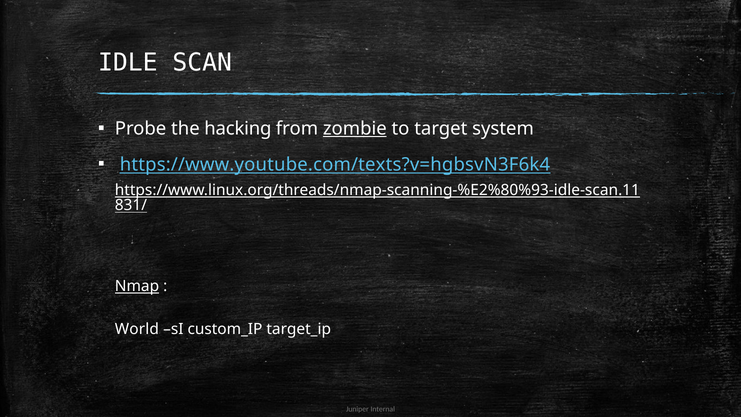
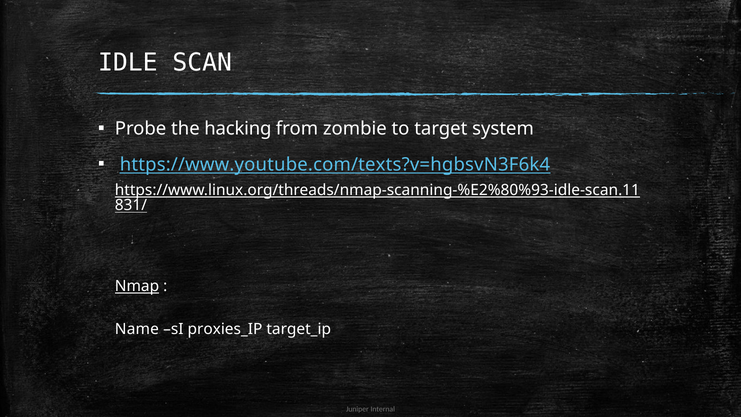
zombie underline: present -> none
World: World -> Name
custom_IP: custom_IP -> proxies_IP
